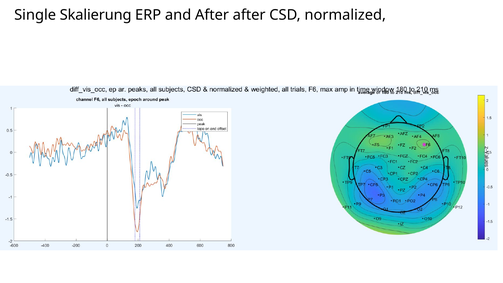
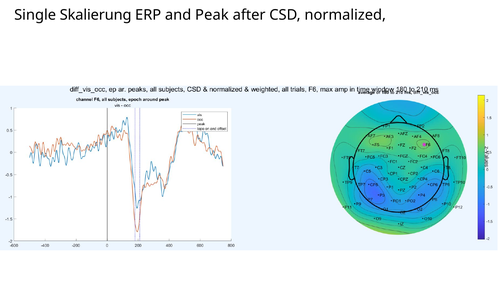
and After: After -> Peak
